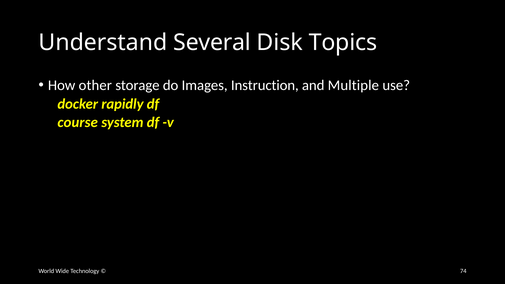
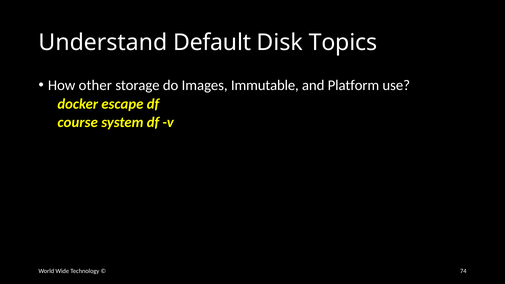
Several: Several -> Default
Instruction: Instruction -> Immutable
Multiple: Multiple -> Platform
rapidly: rapidly -> escape
